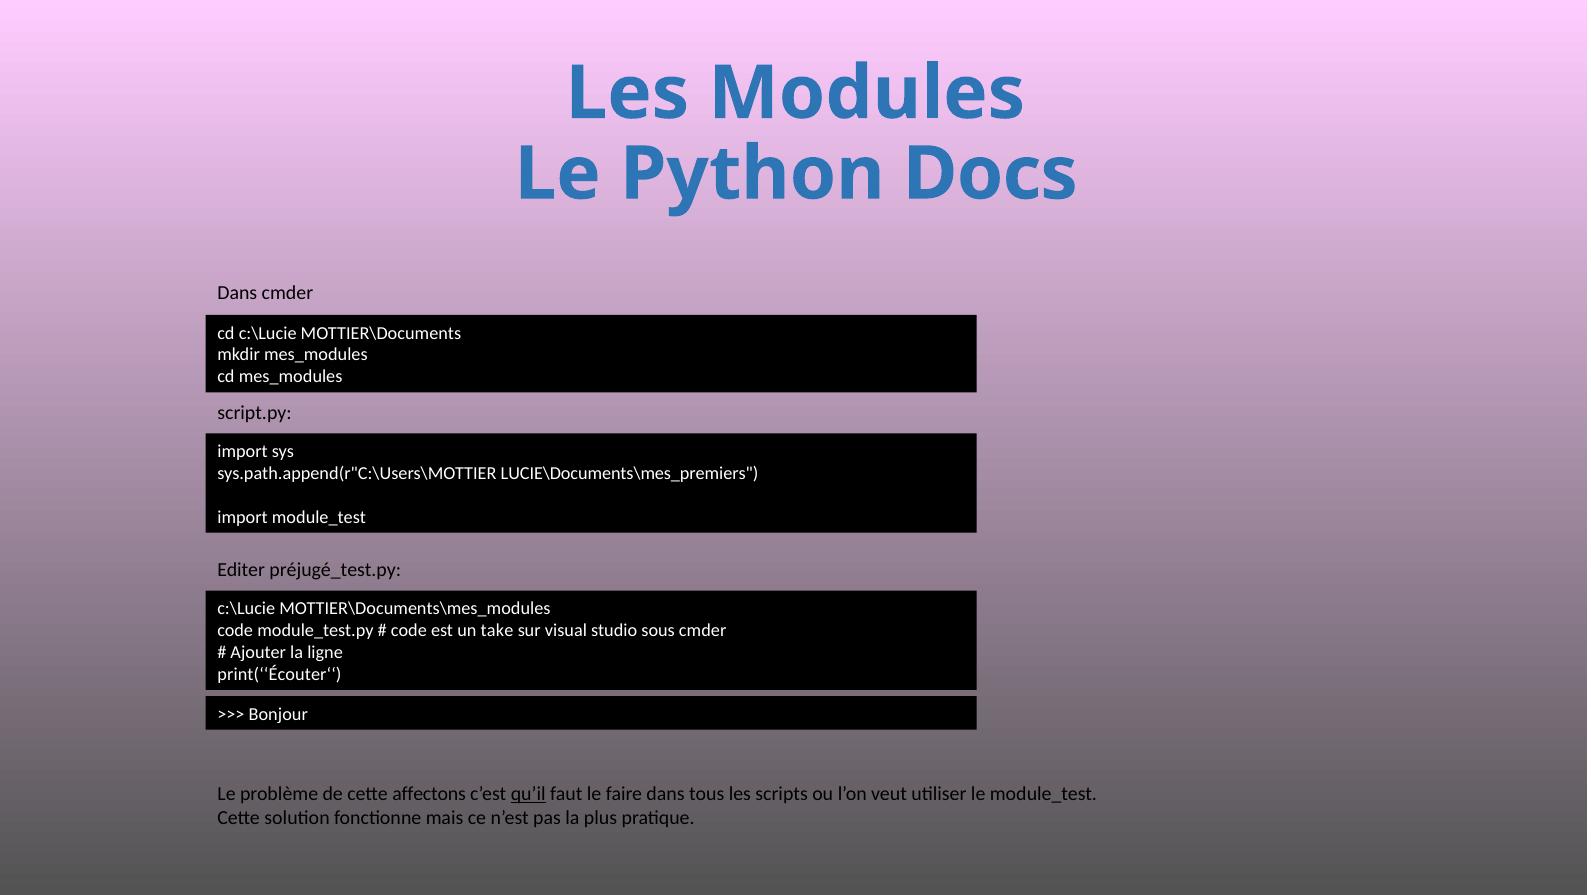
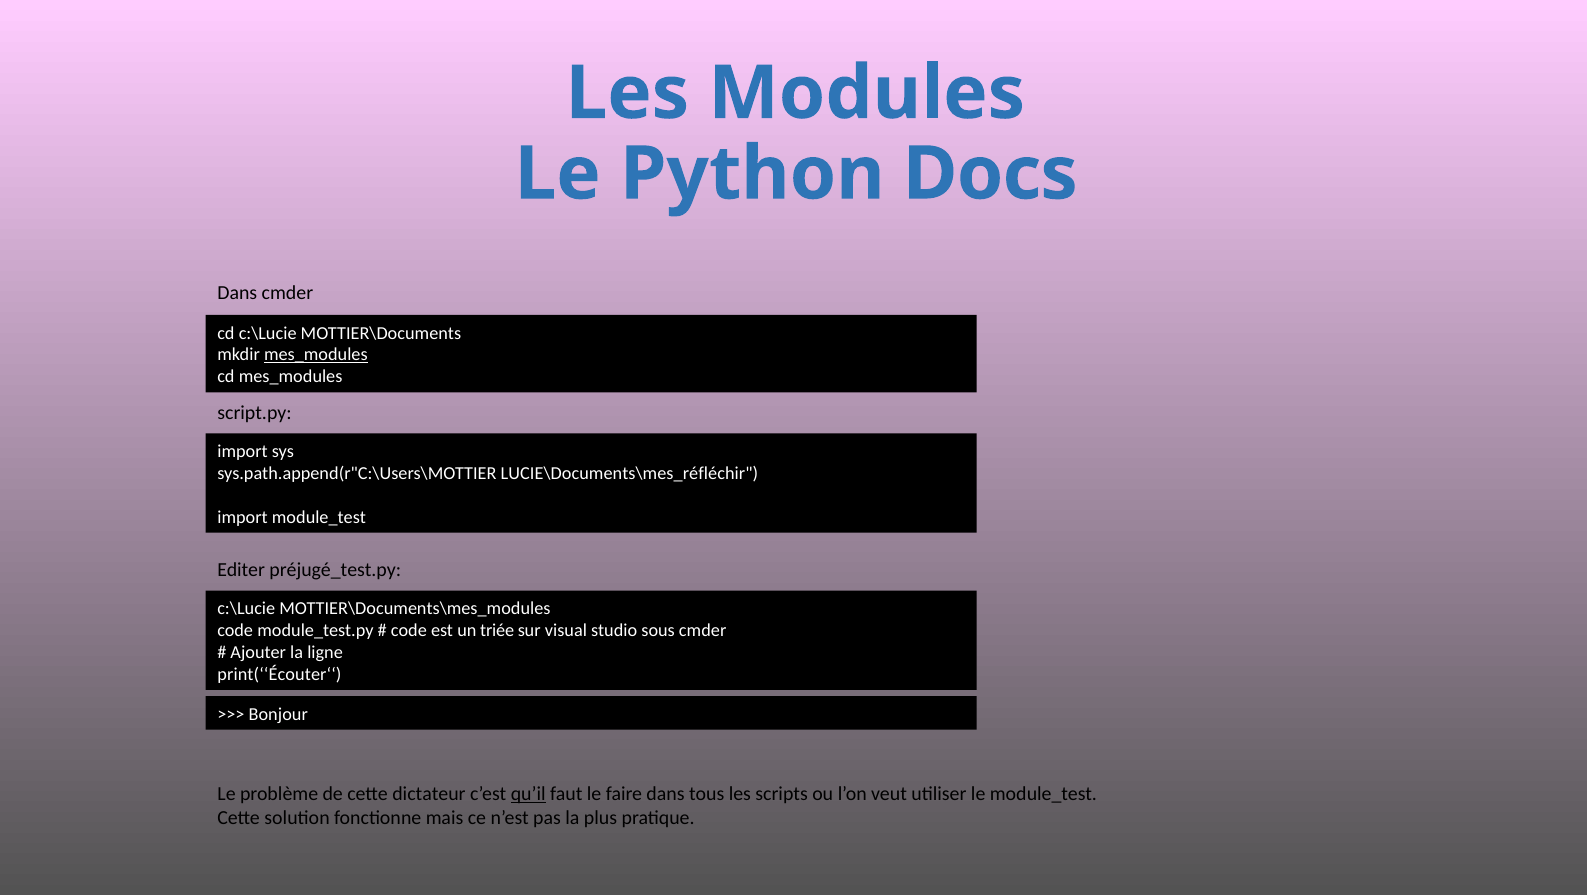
mes_modules at (316, 355) underline: none -> present
LUCIE\Documents\mes_premiers: LUCIE\Documents\mes_premiers -> LUCIE\Documents\mes_réfléchir
take: take -> triée
affectons: affectons -> dictateur
